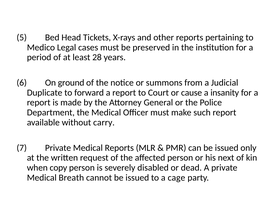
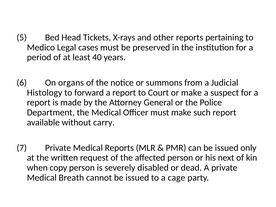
28: 28 -> 40
ground: ground -> organs
Duplicate: Duplicate -> Histology
or cause: cause -> make
insanity: insanity -> suspect
